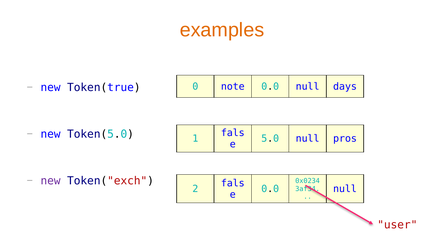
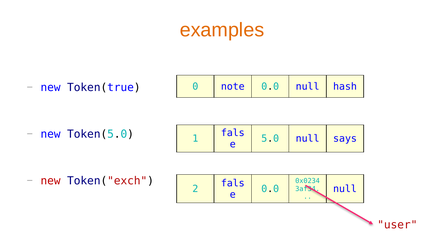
days: days -> hash
pros: pros -> says
new at (51, 181) colour: purple -> red
